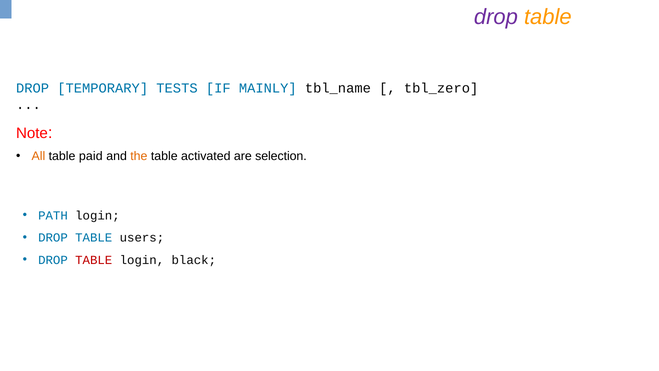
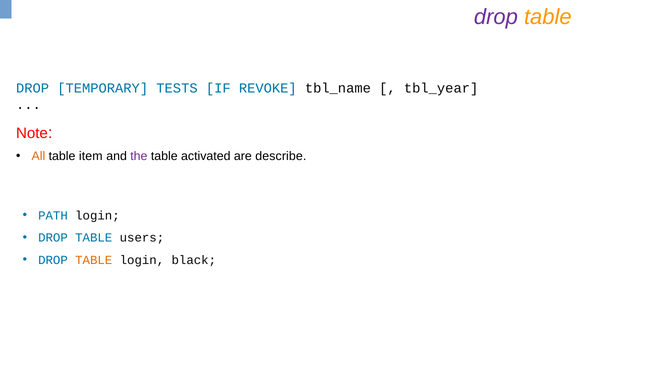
MAINLY: MAINLY -> REVOKE
tbl_zero: tbl_zero -> tbl_year
paid: paid -> item
the colour: orange -> purple
selection: selection -> describe
TABLE at (94, 260) colour: red -> orange
